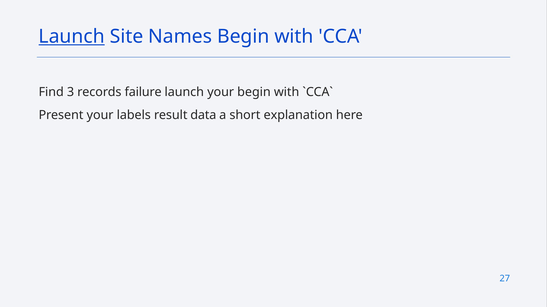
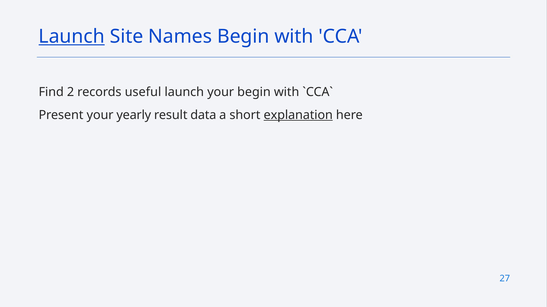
3: 3 -> 2
failure: failure -> useful
labels: labels -> yearly
explanation underline: none -> present
